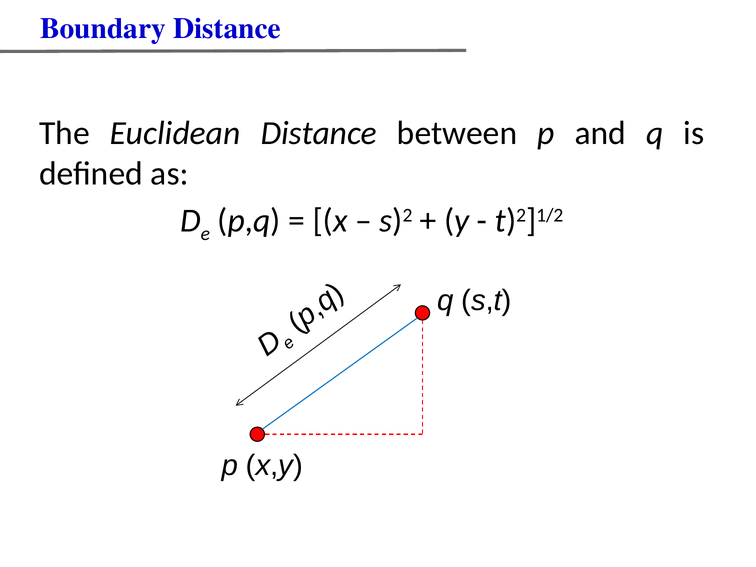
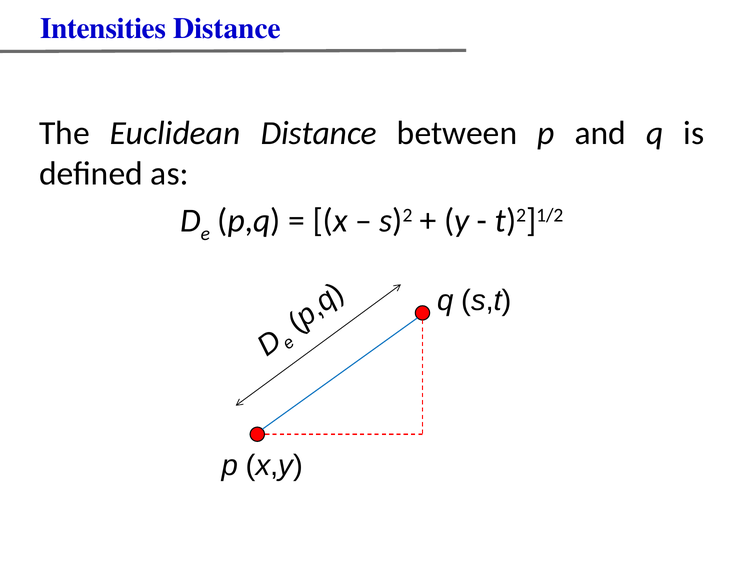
Boundary: Boundary -> Intensities
